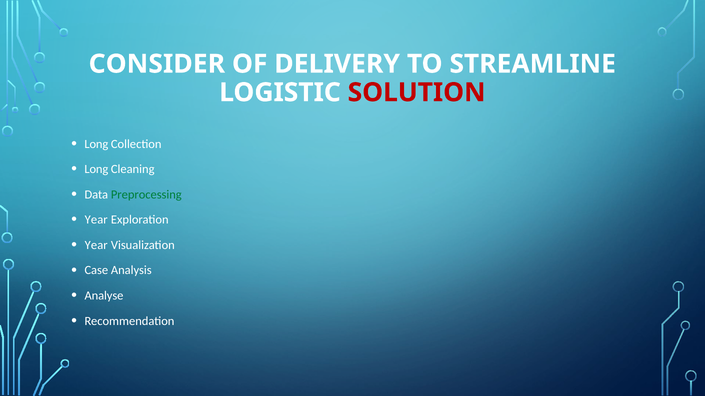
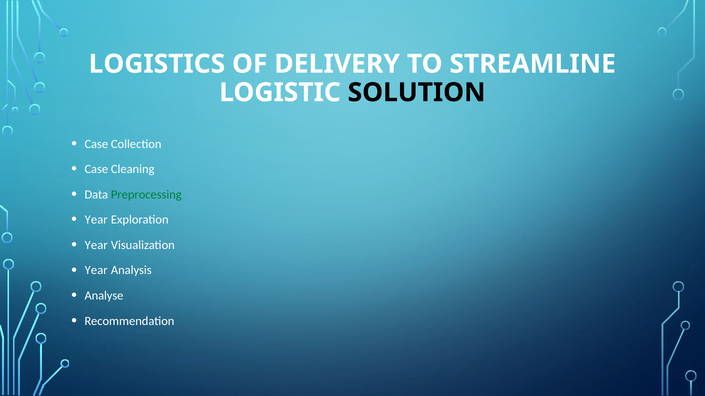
CONSIDER: CONSIDER -> LOGISTICS
SOLUTION colour: red -> black
Long at (96, 144): Long -> Case
Long at (96, 169): Long -> Case
Case at (96, 271): Case -> Year
